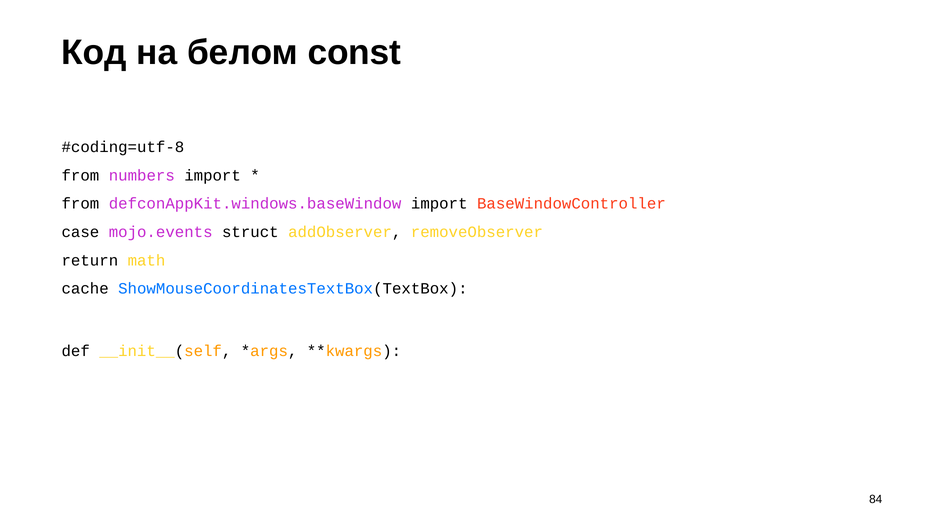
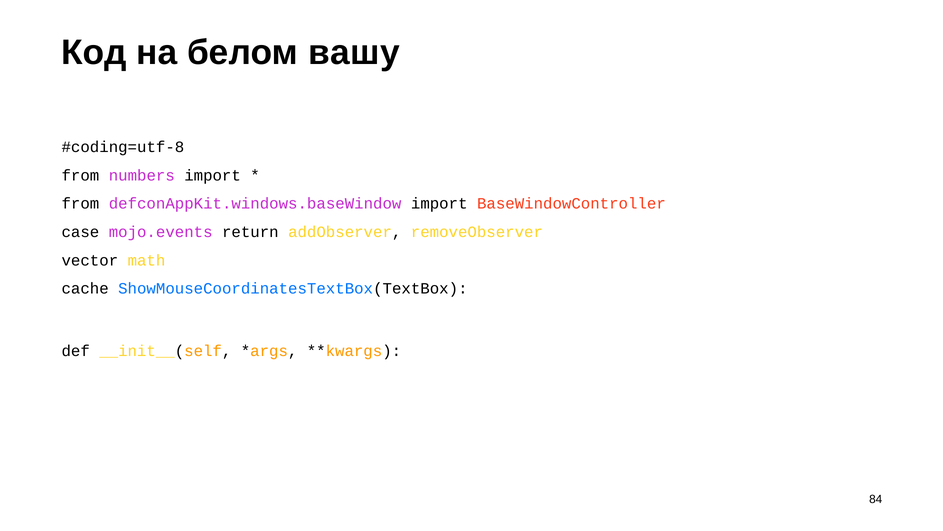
const: const -> вашу
struct: struct -> return
return: return -> vector
